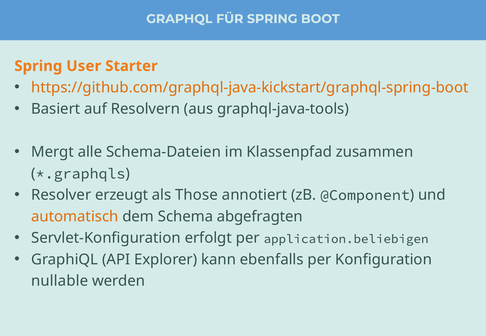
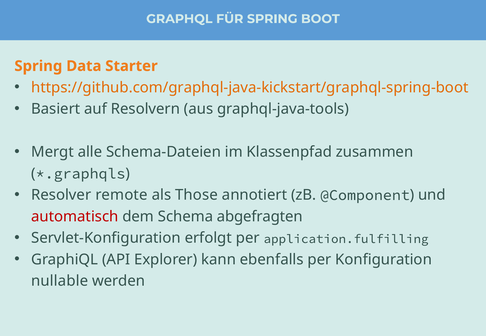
User: User -> Data
erzeugt: erzeugt -> remote
automatisch colour: orange -> red
application.beliebigen: application.beliebigen -> application.fulfilling
